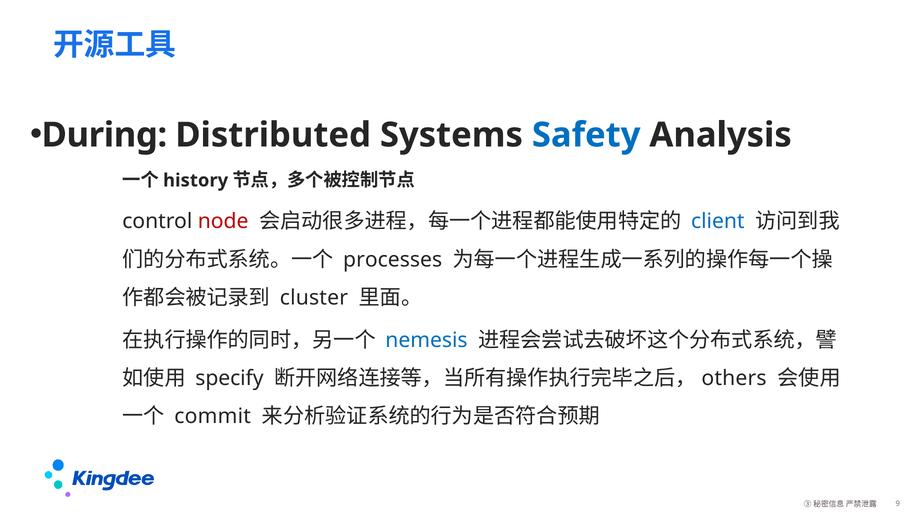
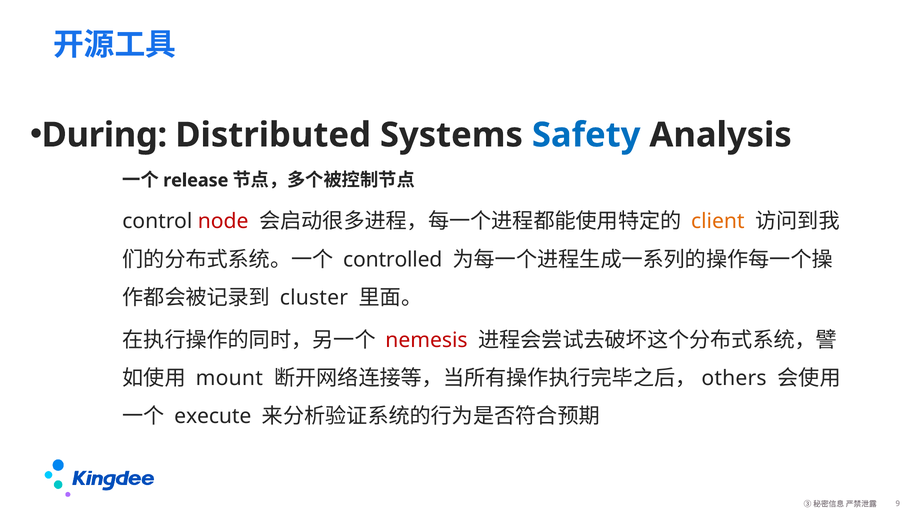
history: history -> release
client colour: blue -> orange
processes: processes -> controlled
nemesis colour: blue -> red
specify: specify -> mount
commit: commit -> execute
